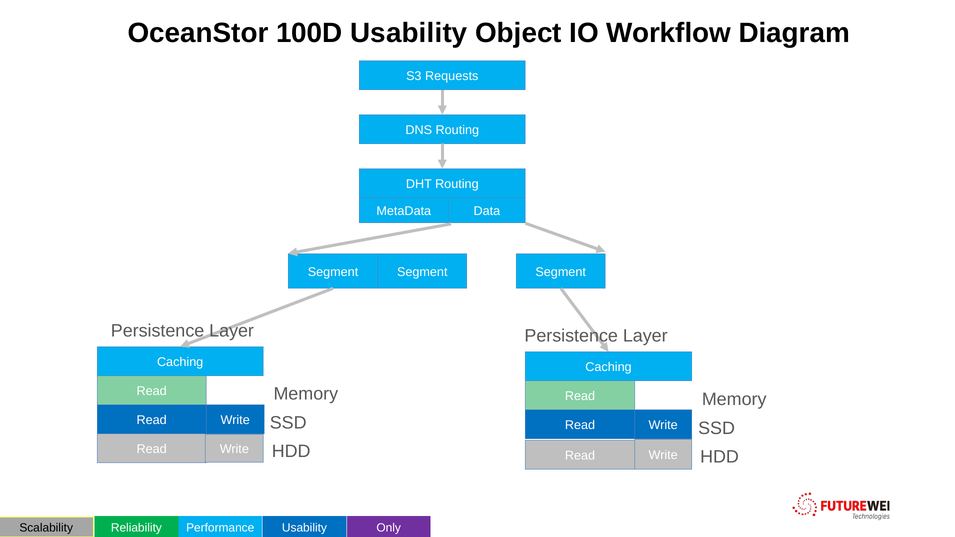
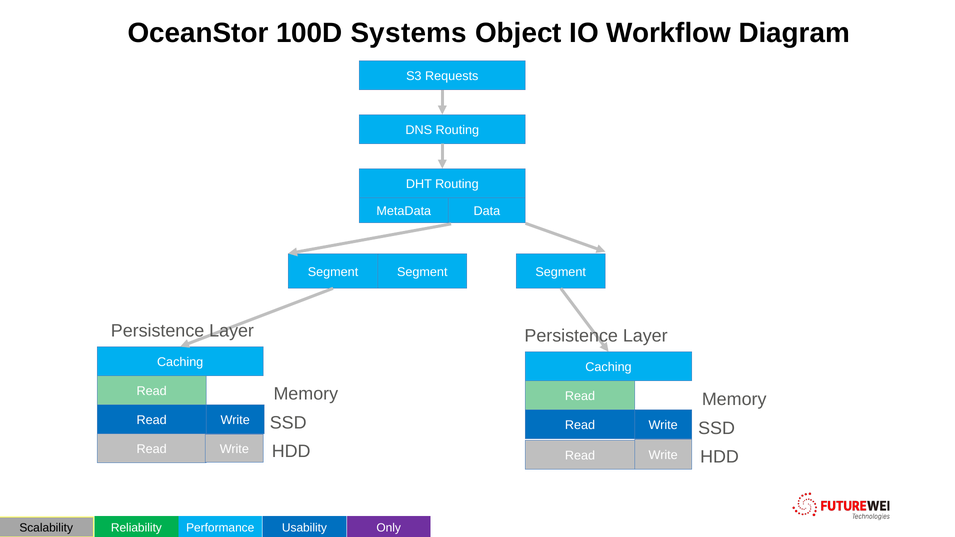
100D Usability: Usability -> Systems
